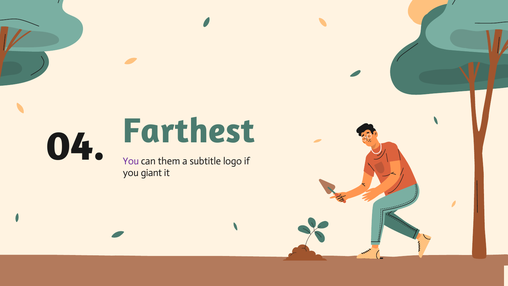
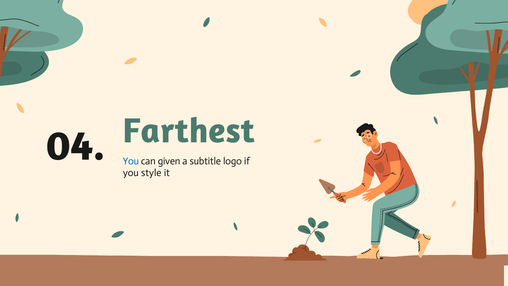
You at (131, 161) colour: purple -> blue
them: them -> given
giant: giant -> style
